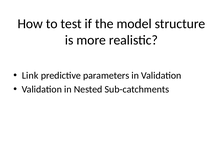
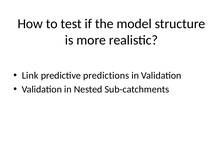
parameters: parameters -> predictions
